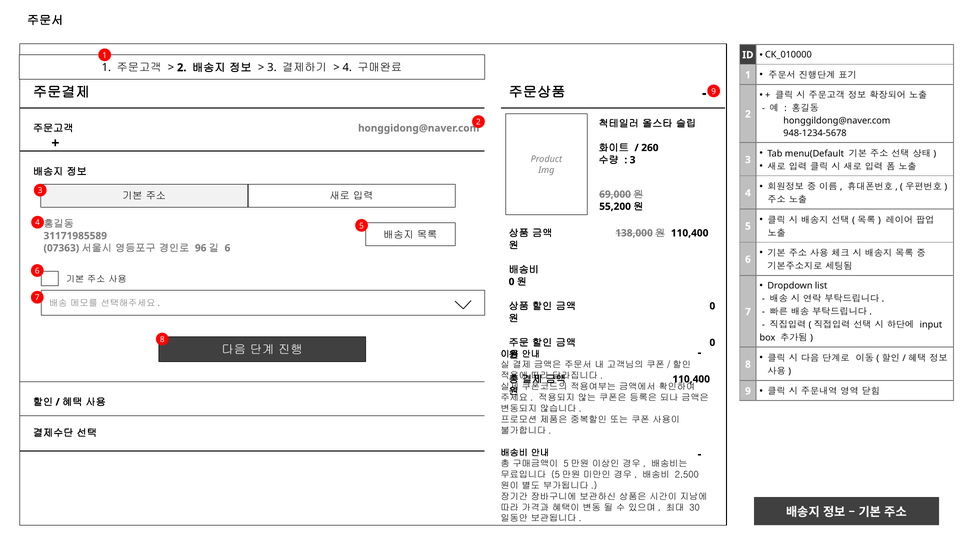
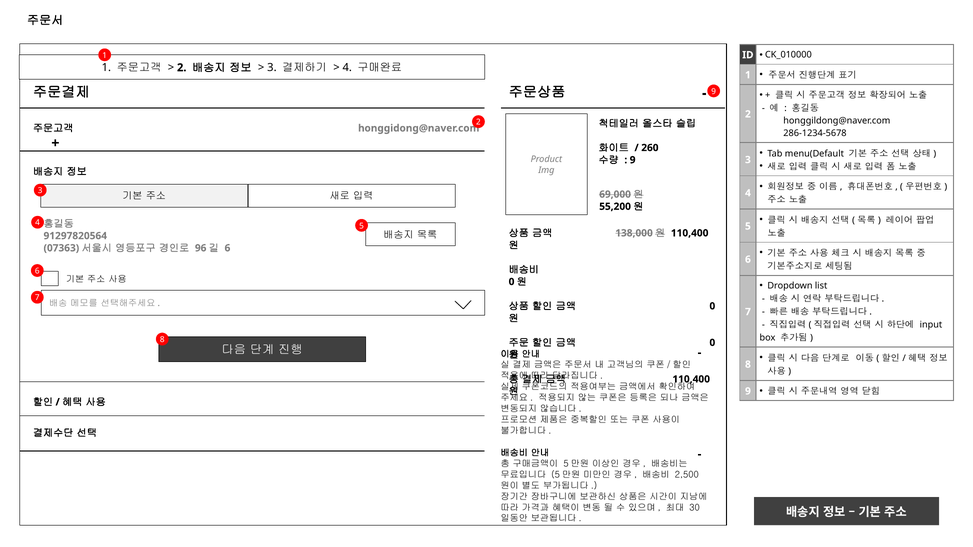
948-1234-5678: 948-1234-5678 -> 286-1234-5678
3 at (633, 160): 3 -> 9
31171985589: 31171985589 -> 91297820564
